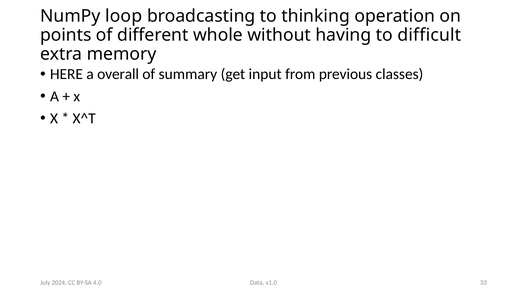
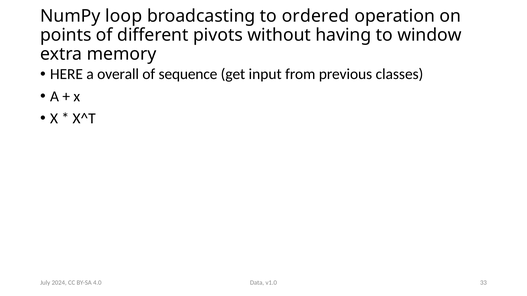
thinking: thinking -> ordered
whole: whole -> pivots
difficult: difficult -> window
summary: summary -> sequence
